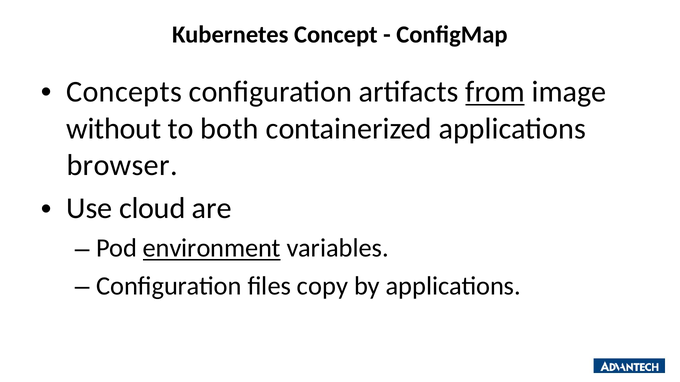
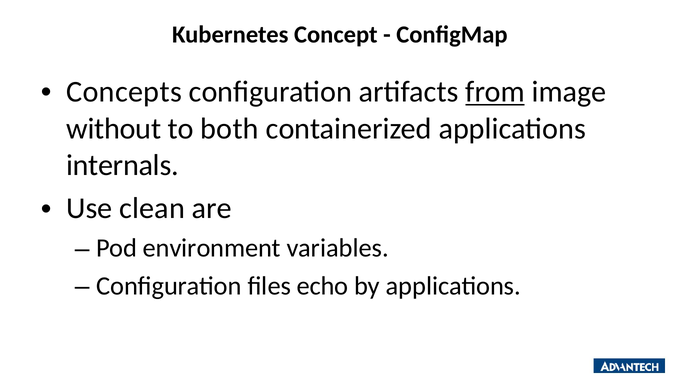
browser: browser -> internals
cloud: cloud -> clean
environment underline: present -> none
copy: copy -> echo
